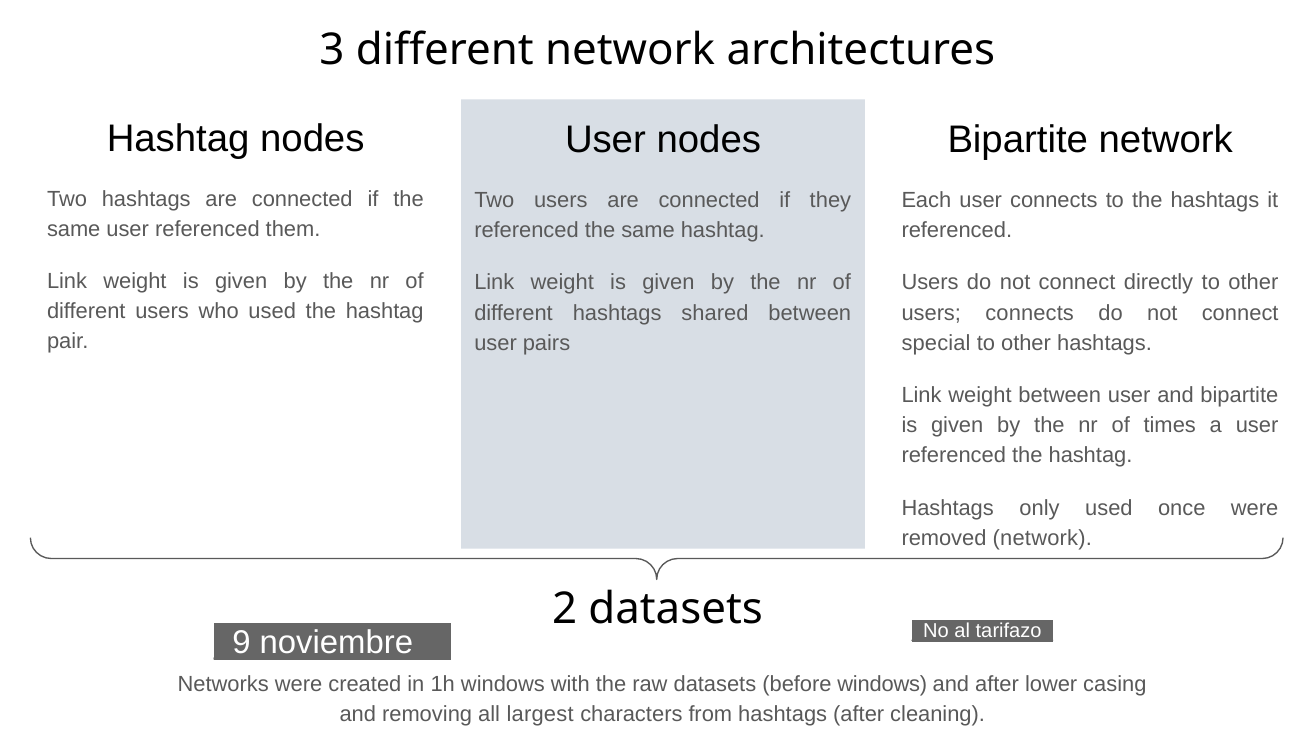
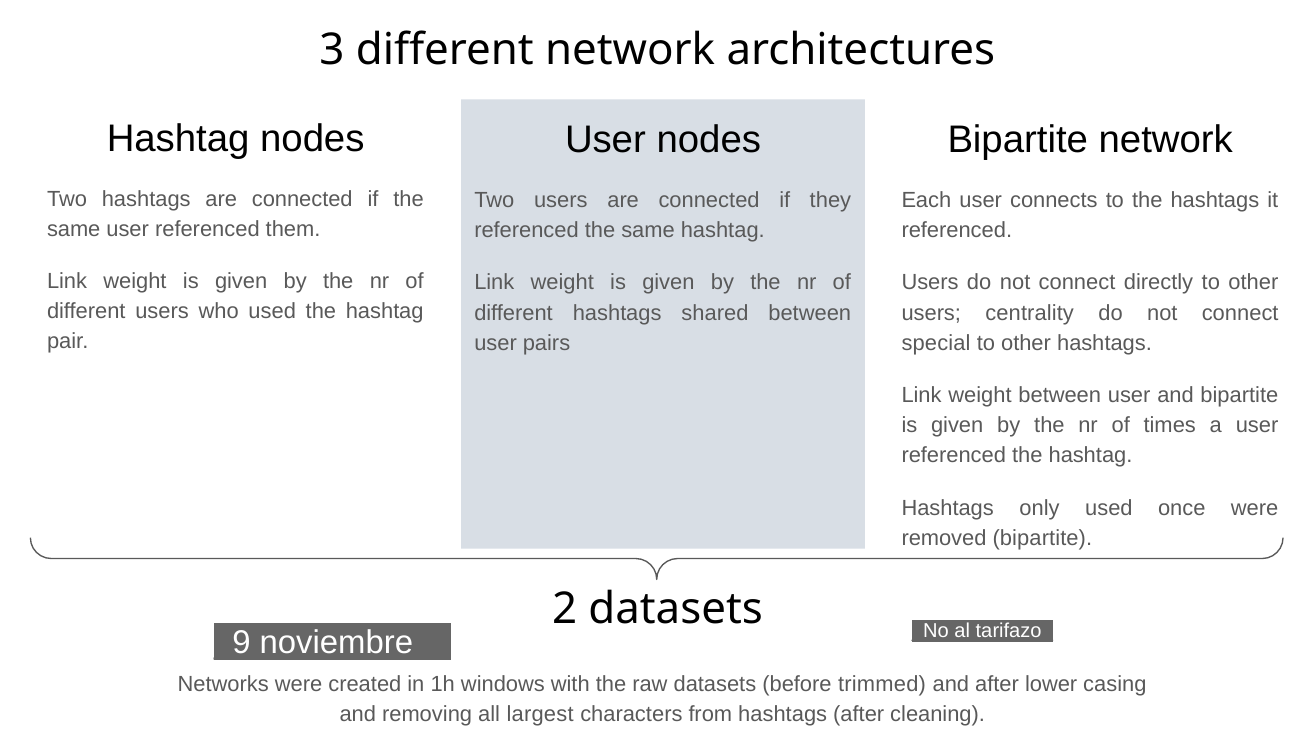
users connects: connects -> centrality
removed network: network -> bipartite
before windows: windows -> trimmed
